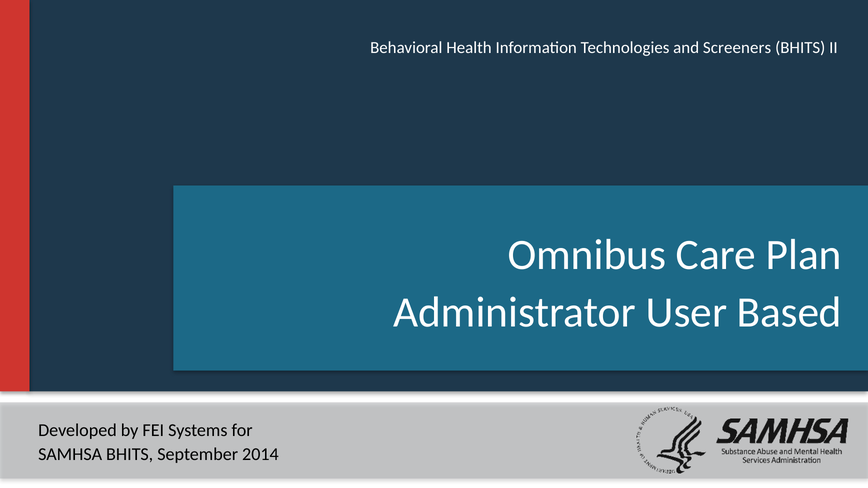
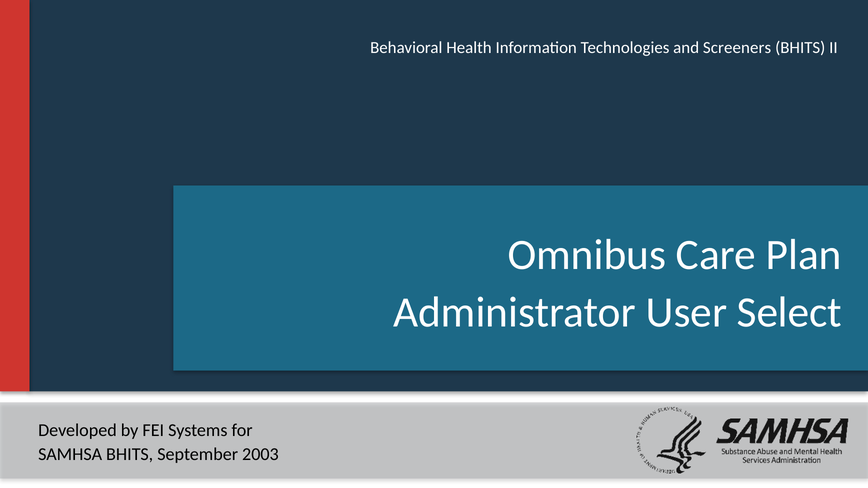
Based: Based -> Select
2014: 2014 -> 2003
